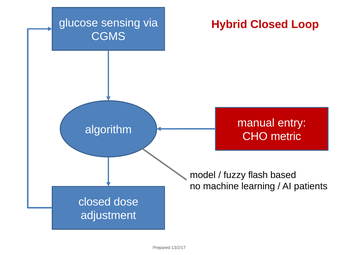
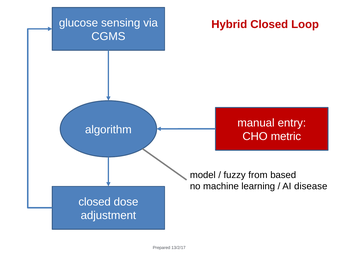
flash: flash -> from
patients: patients -> disease
